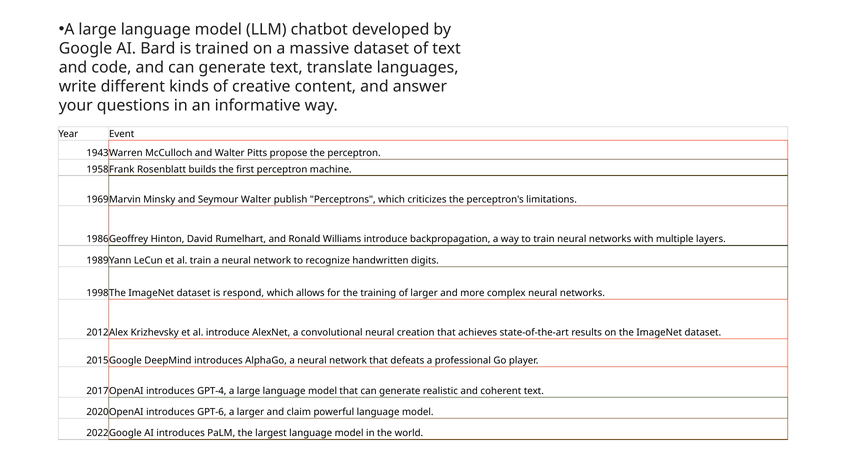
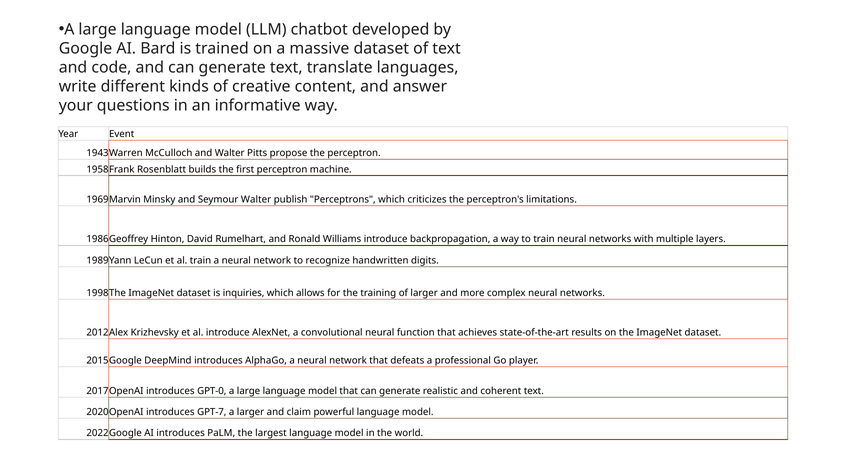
respond: respond -> inquiries
creation: creation -> function
GPT-4: GPT-4 -> GPT-0
GPT-6: GPT-6 -> GPT-7
